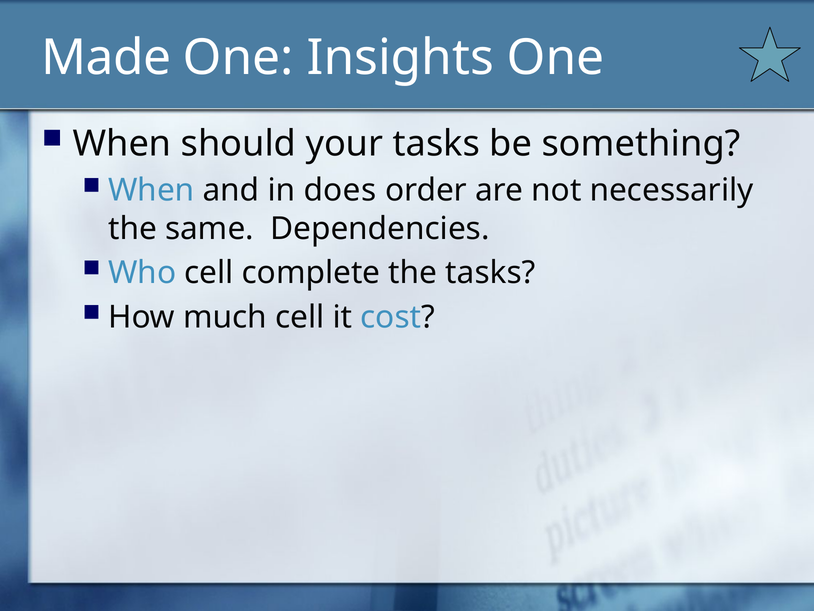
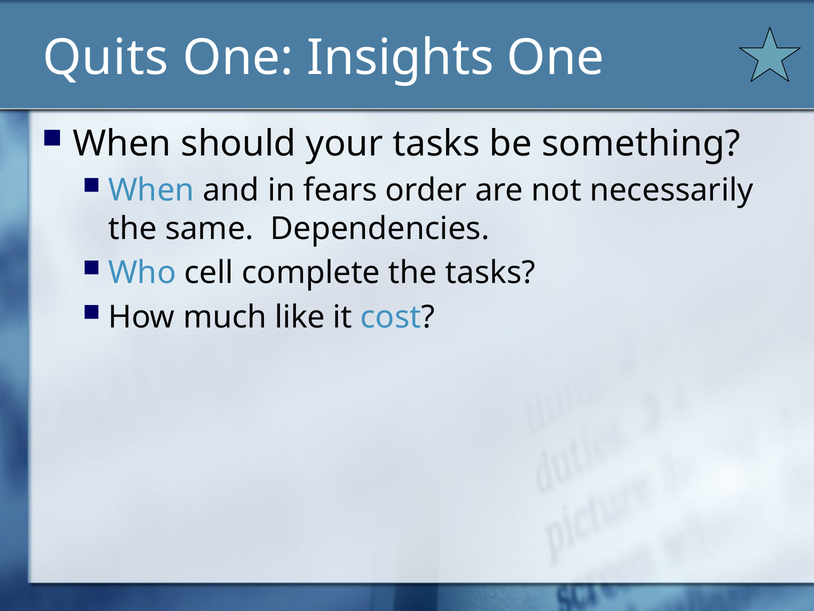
Made: Made -> Quits
does: does -> fears
much cell: cell -> like
